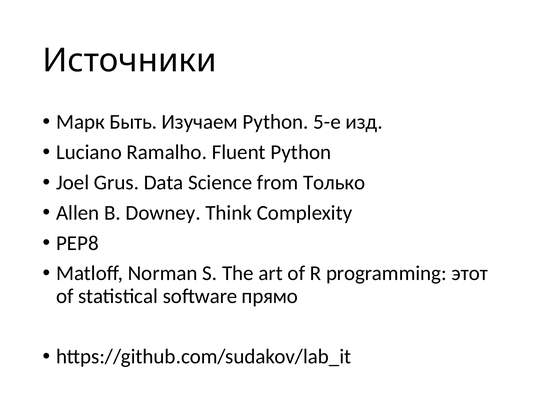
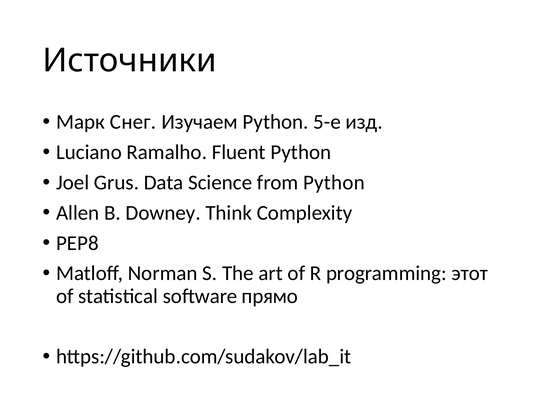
Быть: Быть -> Снег
from Только: Только -> Python
